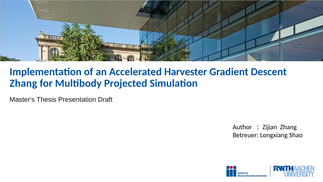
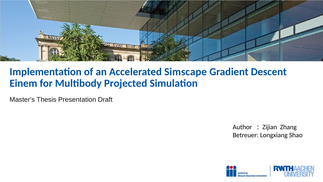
Harvester: Harvester -> Simscape
Zhang at (23, 83): Zhang -> Einem
